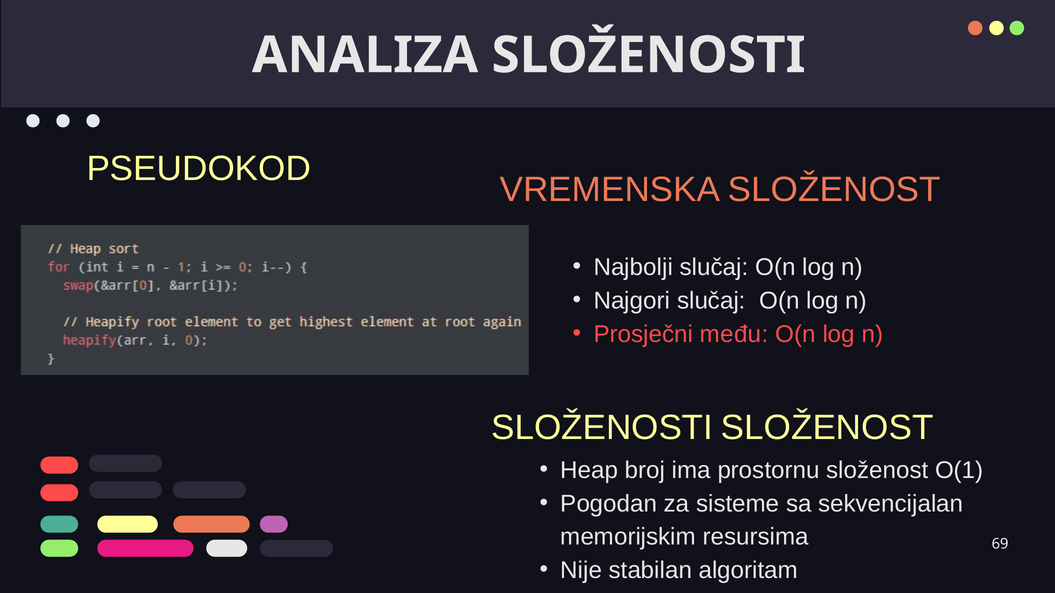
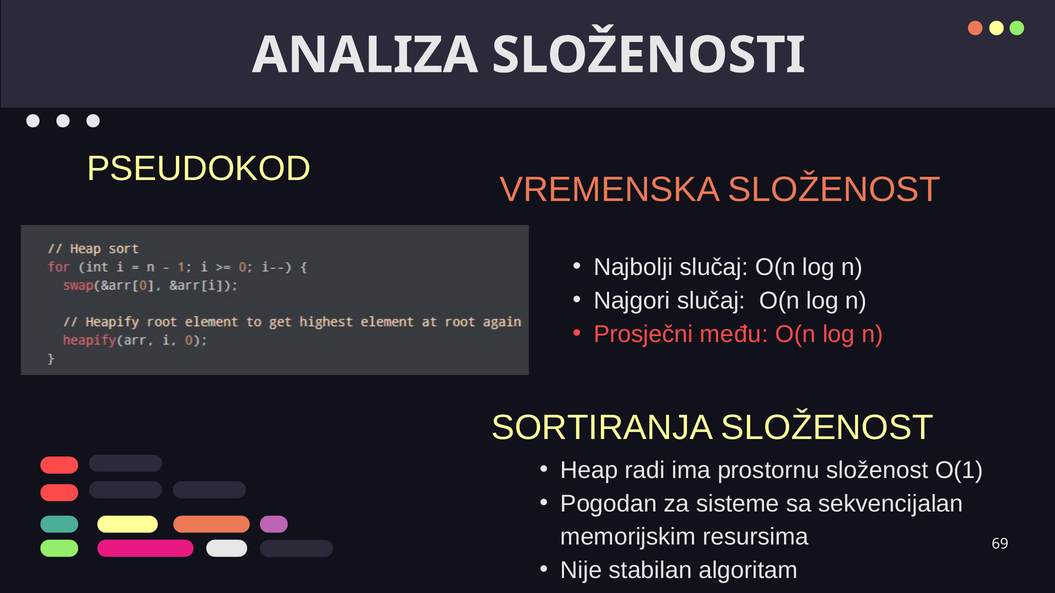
SLOŽENOSTI at (602, 428): SLOŽENOSTI -> SORTIRANJA
broj: broj -> radi
